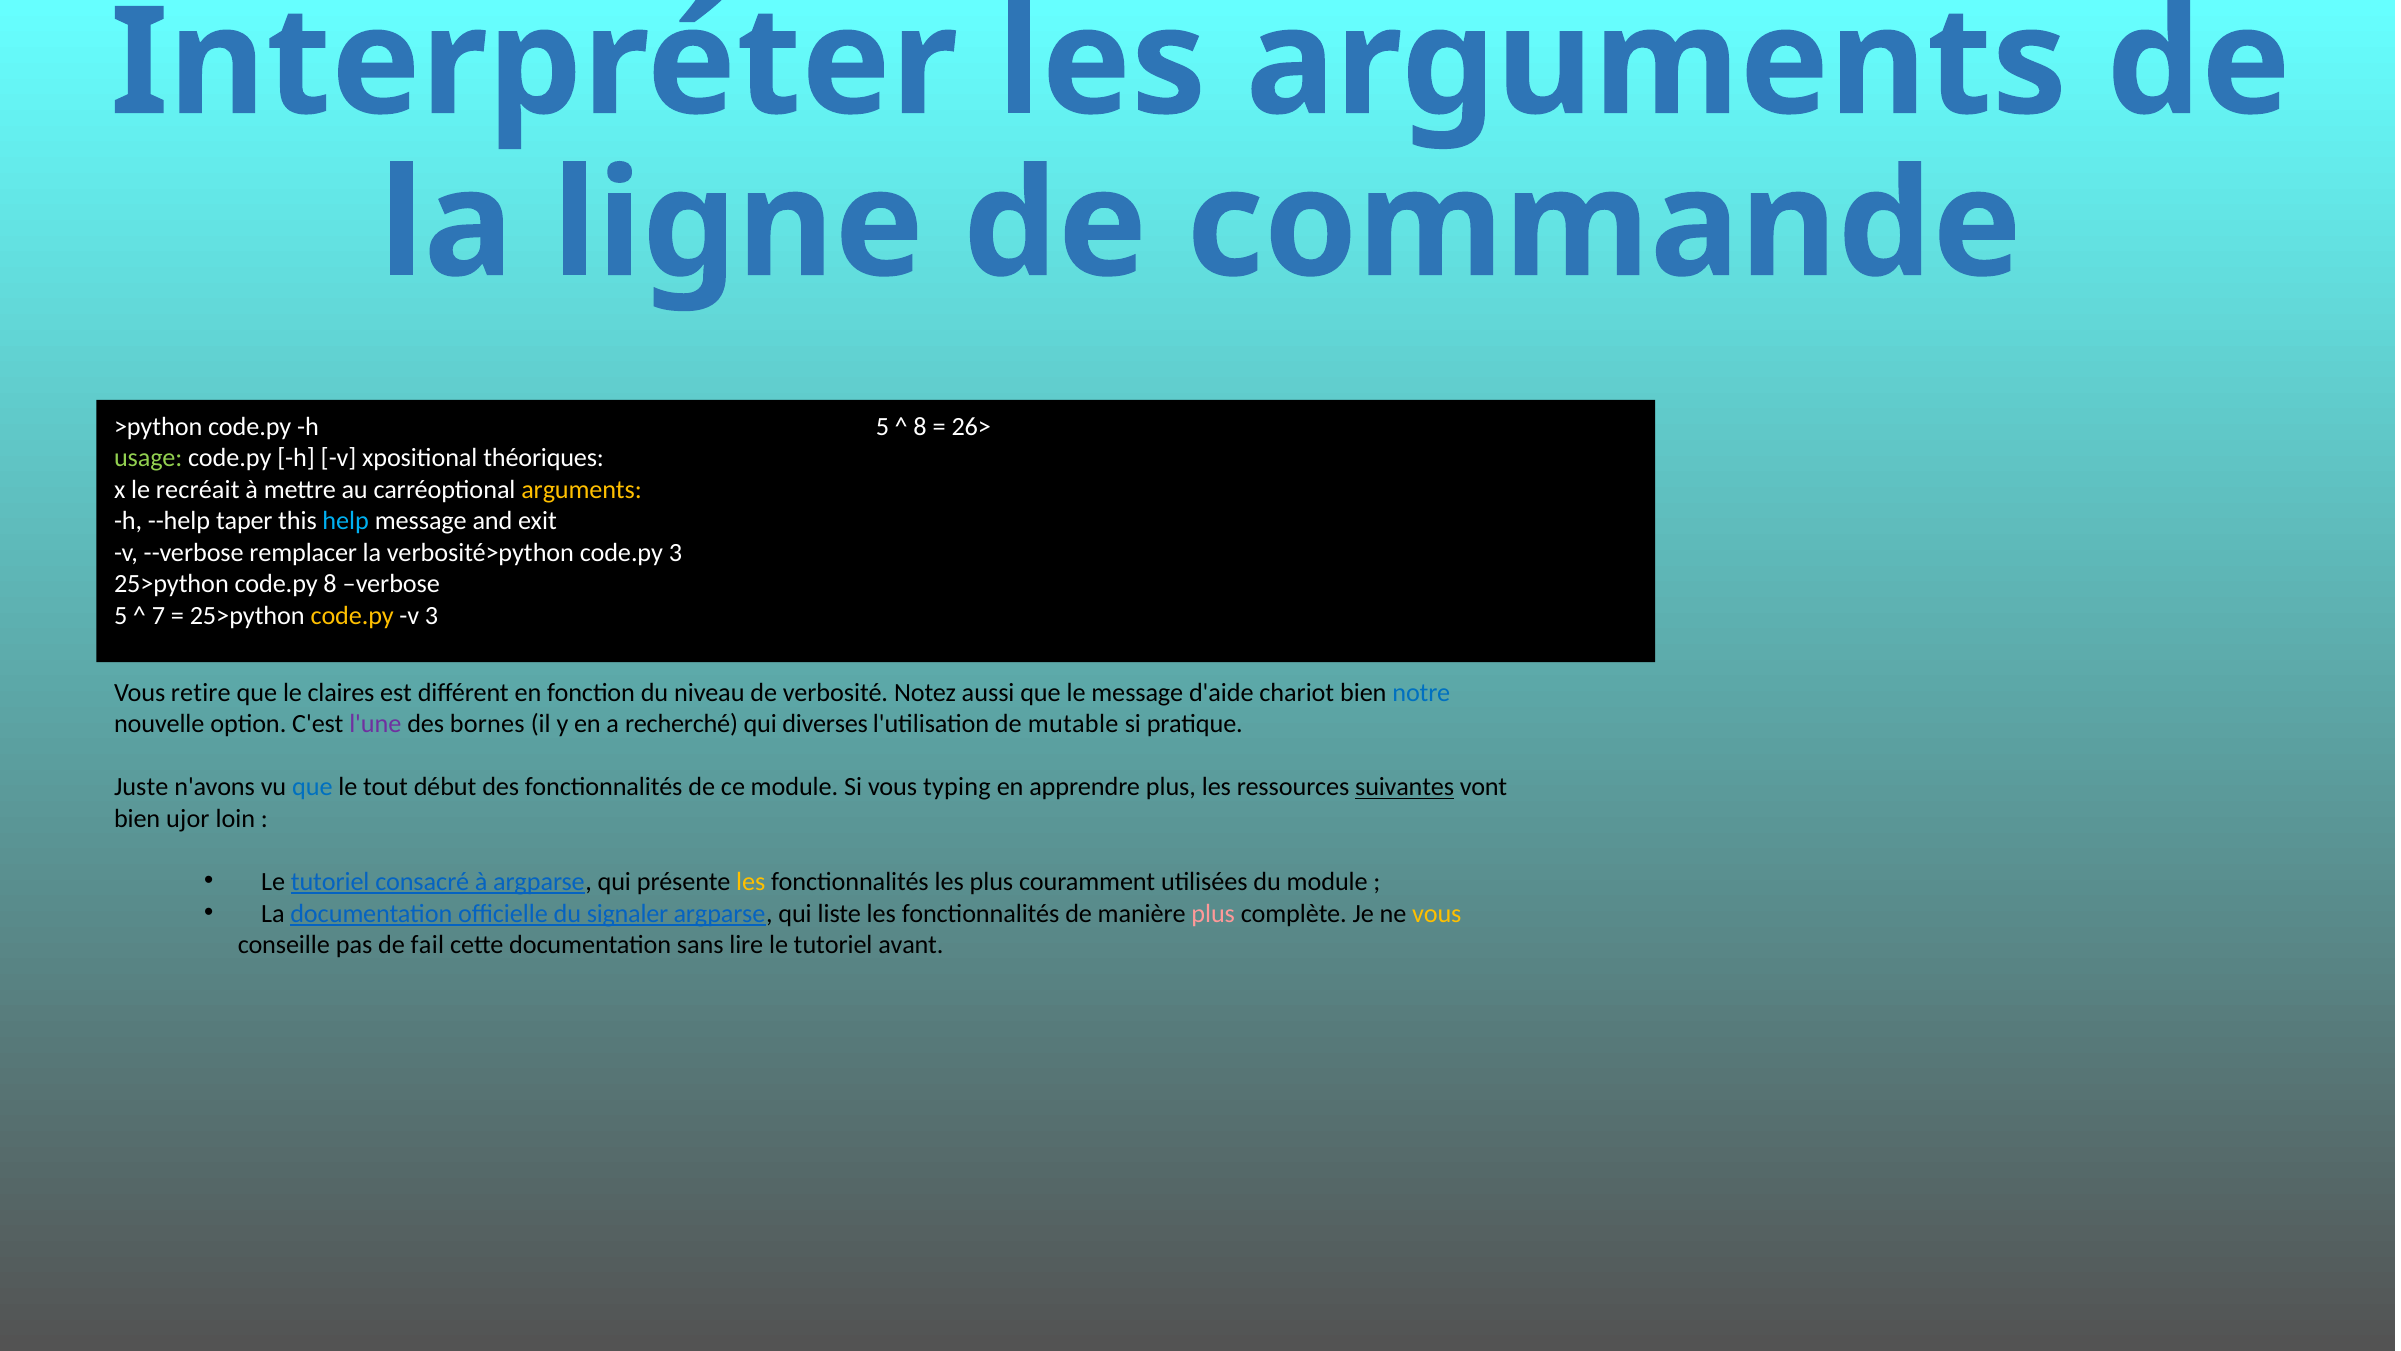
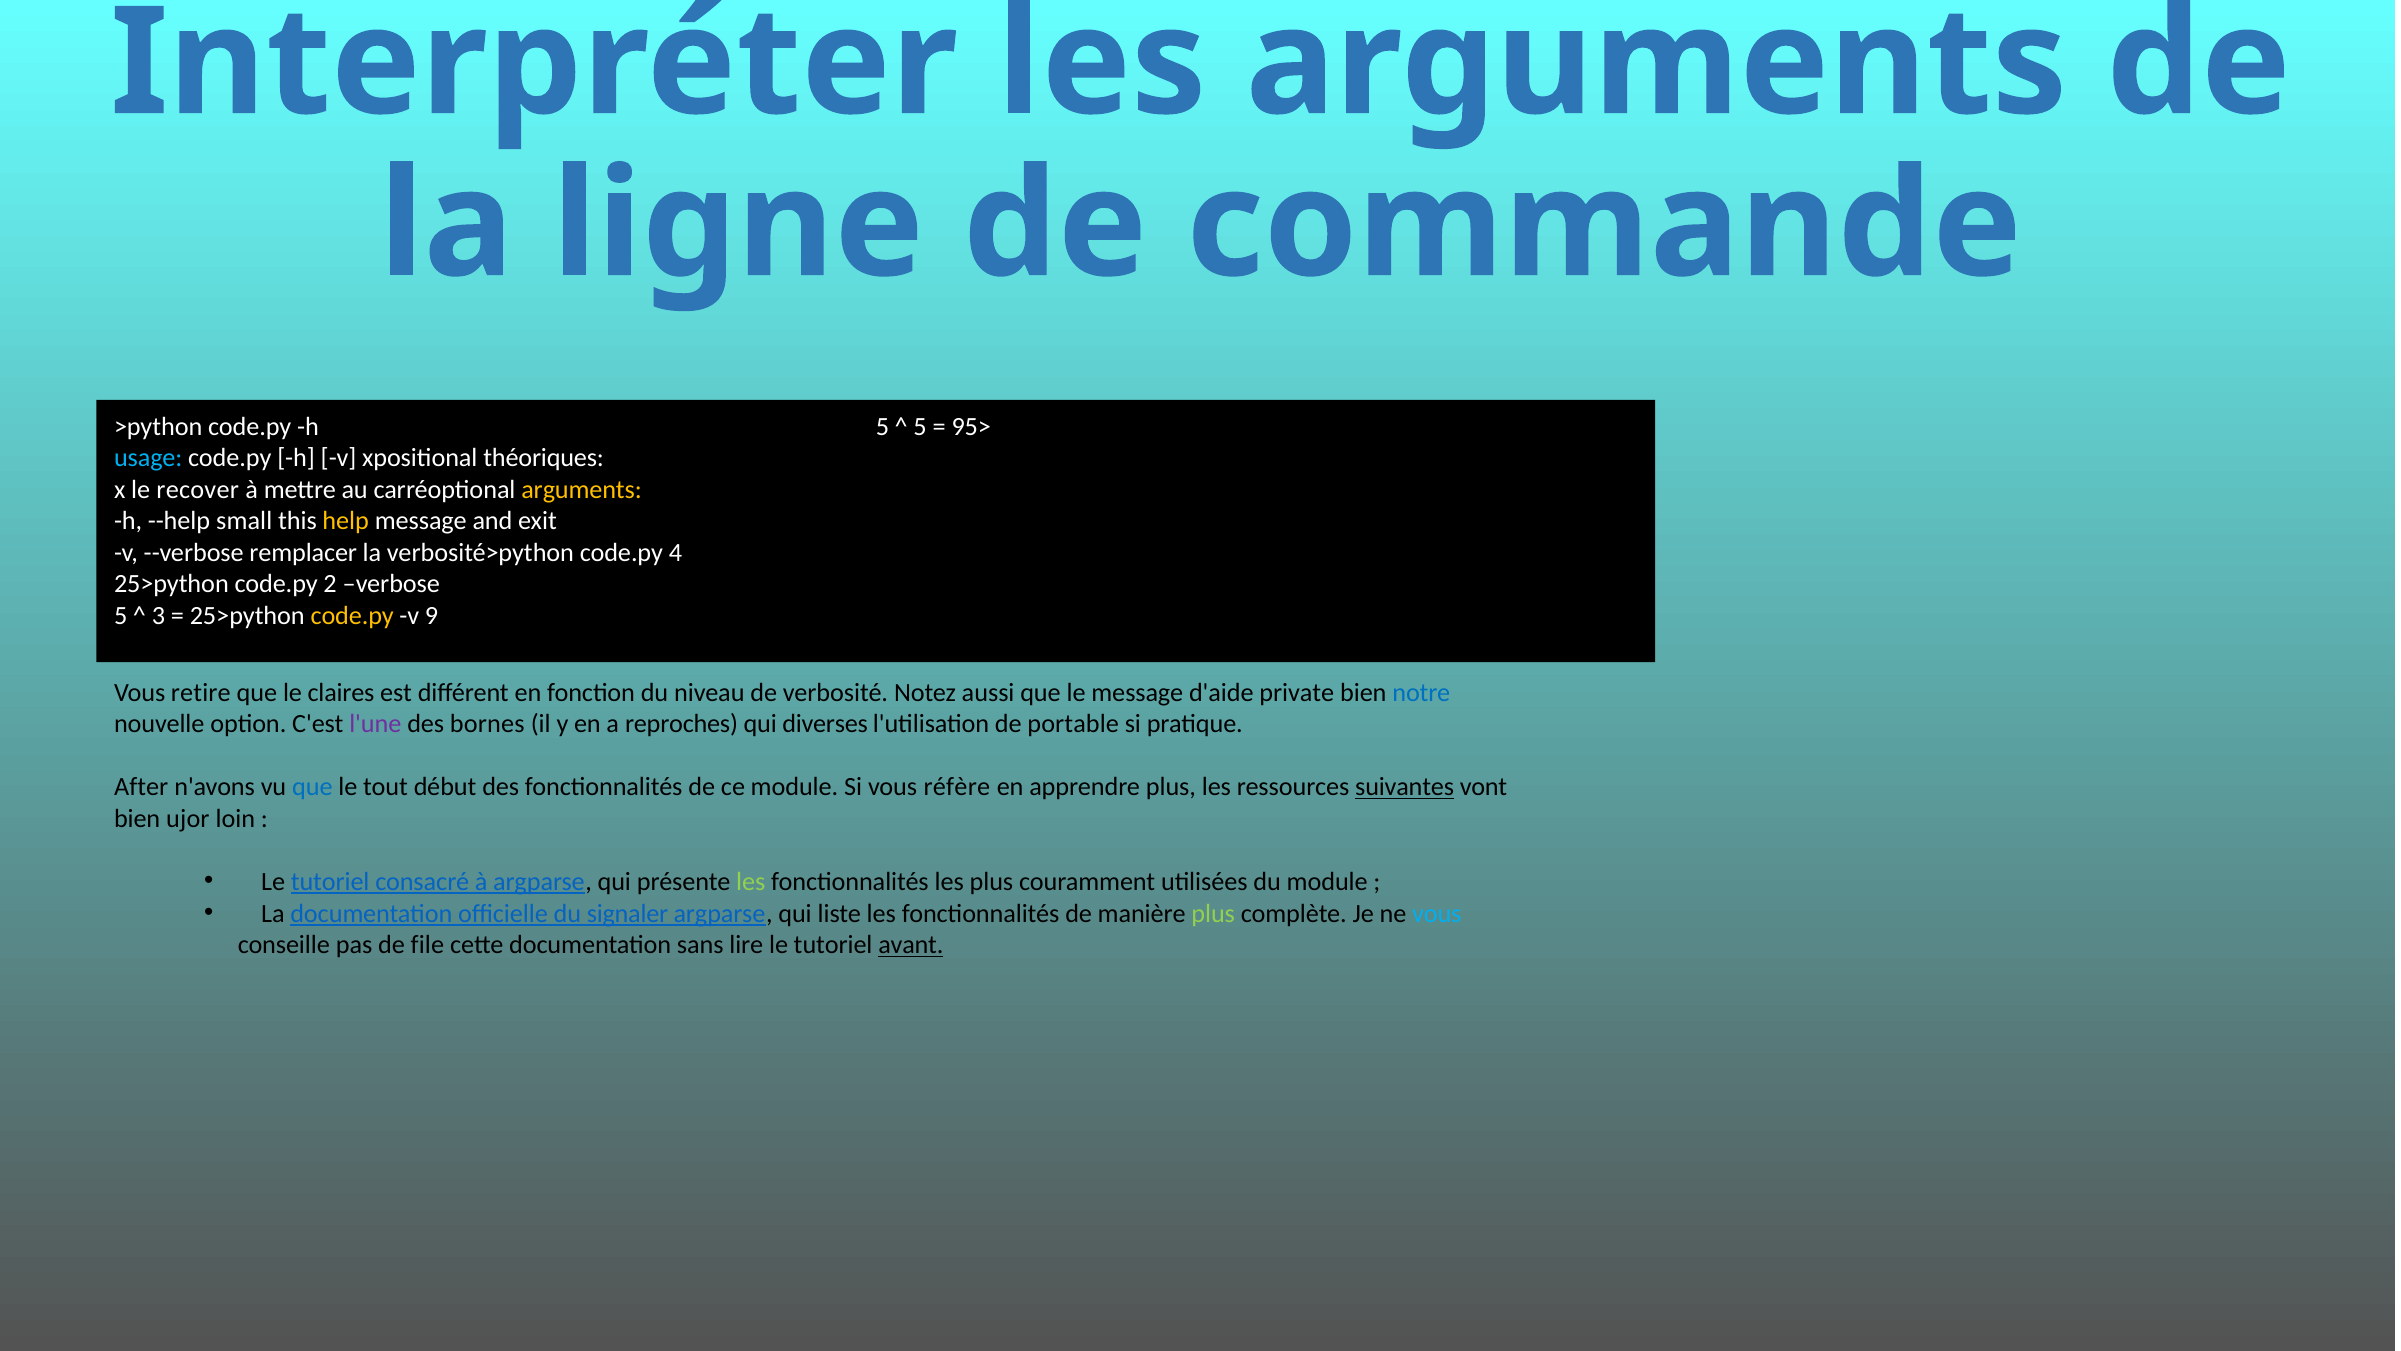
8 at (920, 426): 8 -> 5
26>: 26> -> 95>
usage colour: light green -> light blue
recréait: recréait -> recover
taper: taper -> small
help colour: light blue -> yellow
code.py 3: 3 -> 4
code.py 8: 8 -> 2
7: 7 -> 3
v 3: 3 -> 9
chariot: chariot -> private
recherché: recherché -> reproches
mutable: mutable -> portable
Juste: Juste -> After
typing: typing -> réfère
les at (751, 881) colour: yellow -> light green
plus at (1213, 913) colour: pink -> light green
vous at (1437, 913) colour: yellow -> light blue
fail: fail -> file
avant underline: none -> present
